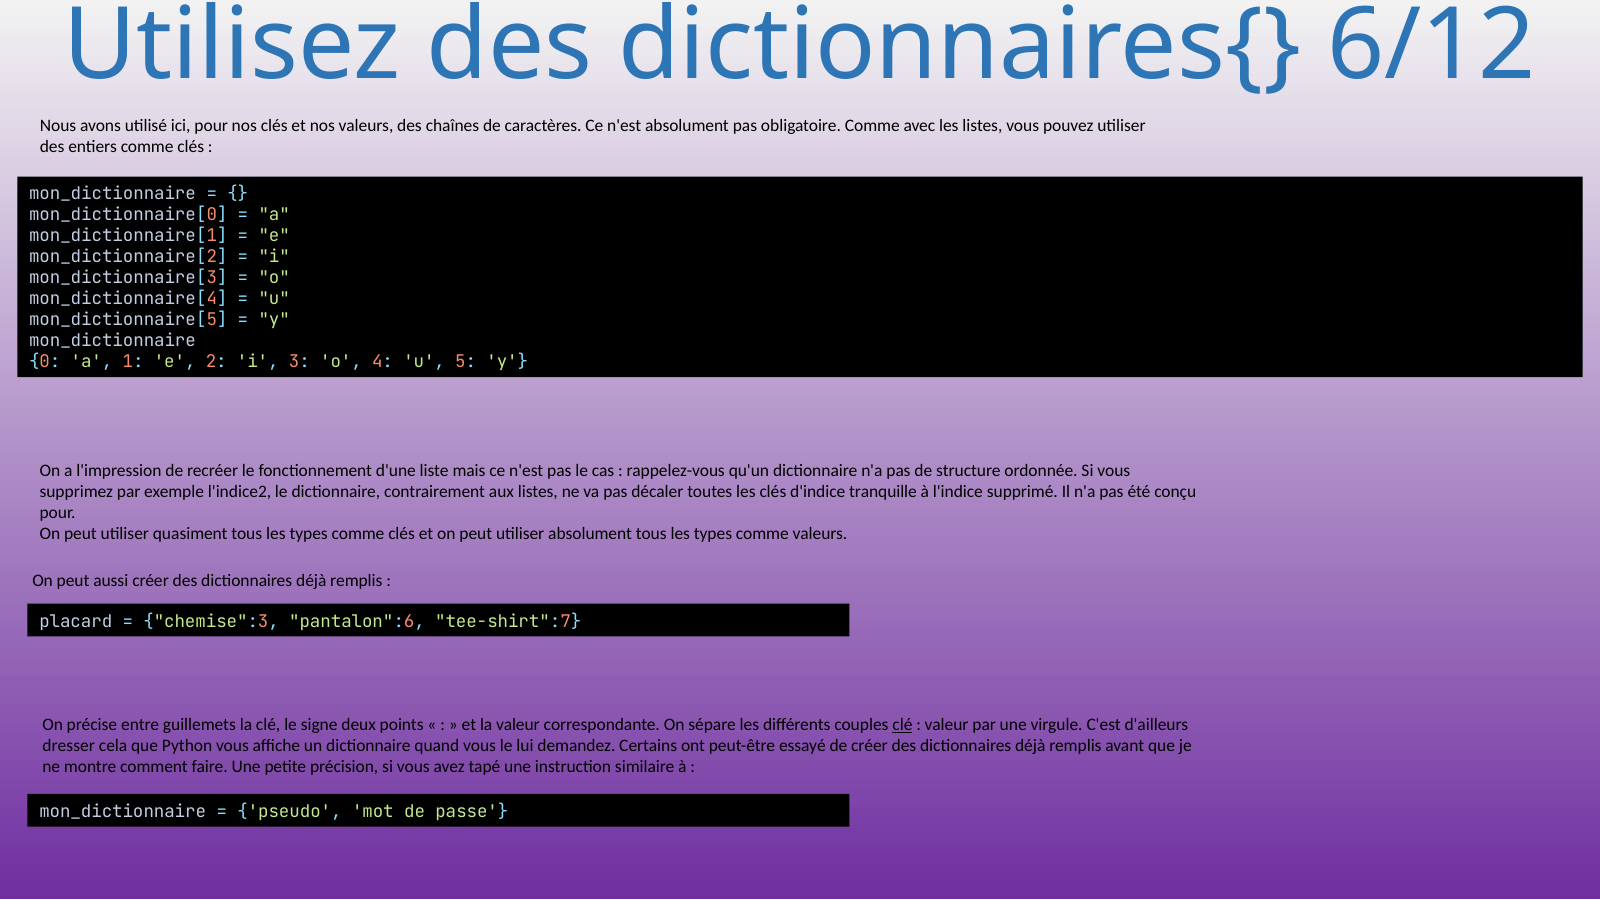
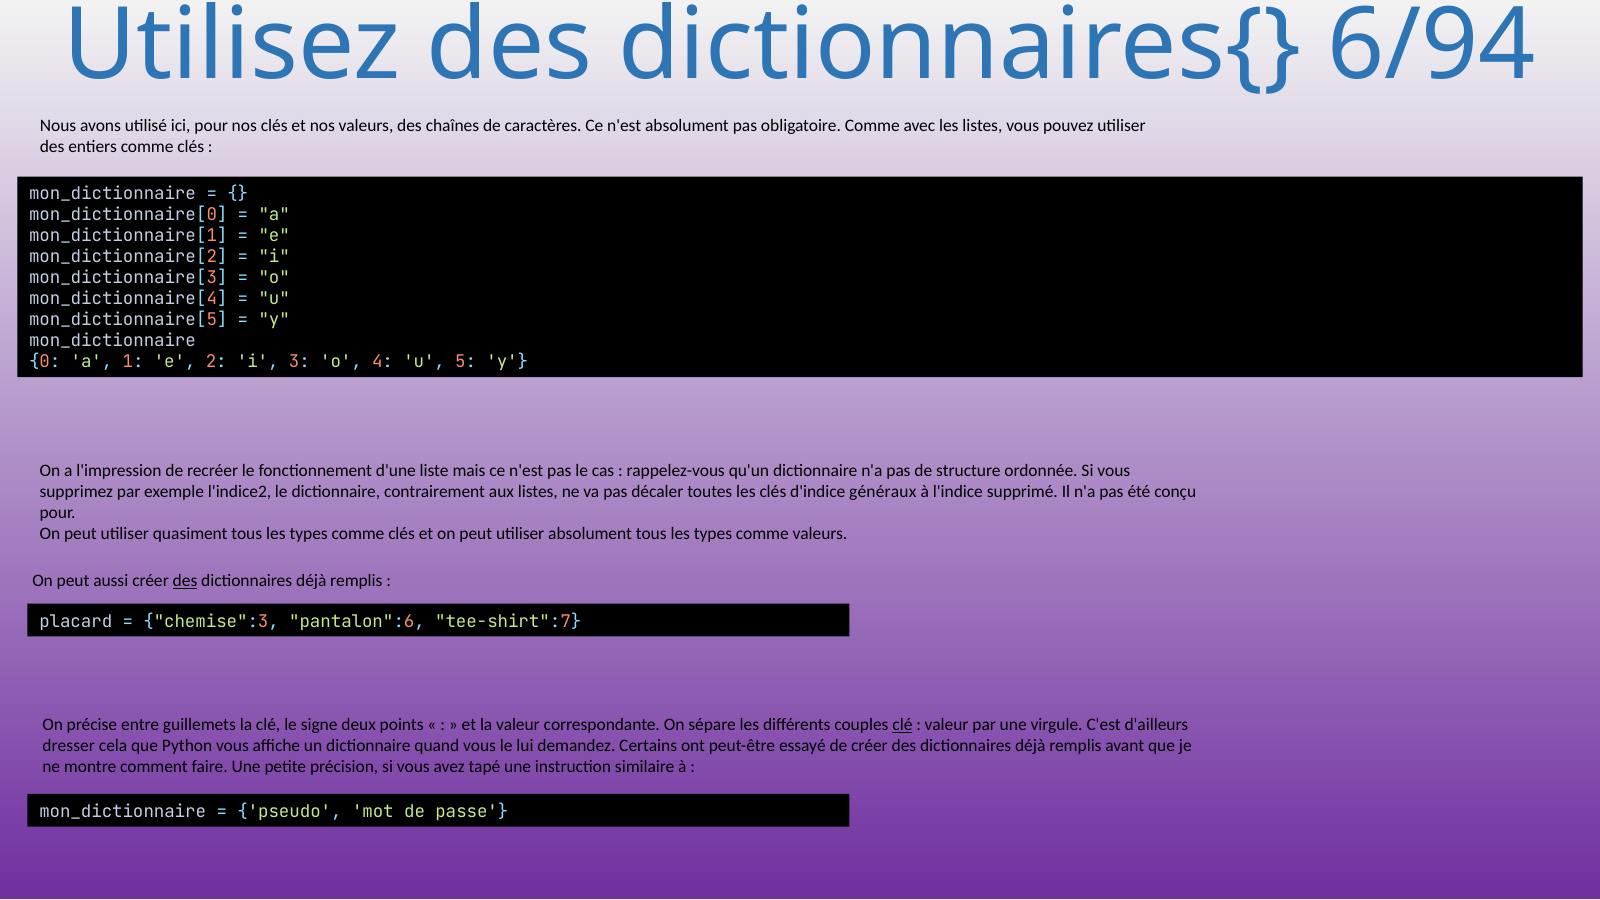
6/12: 6/12 -> 6/94
tranquille: tranquille -> généraux
des at (185, 581) underline: none -> present
